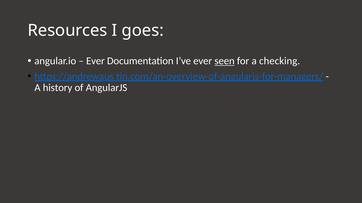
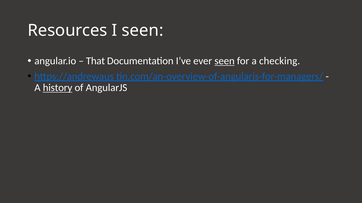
I goes: goes -> seen
Ever at (95, 61): Ever -> That
history underline: none -> present
